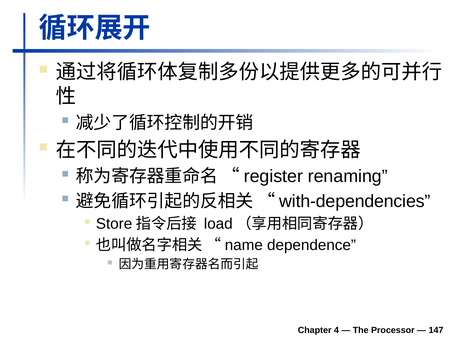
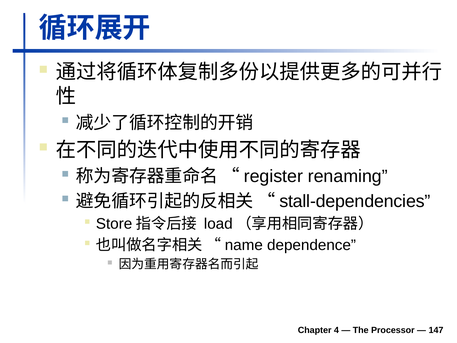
with-dependencies: with-dependencies -> stall-dependencies
